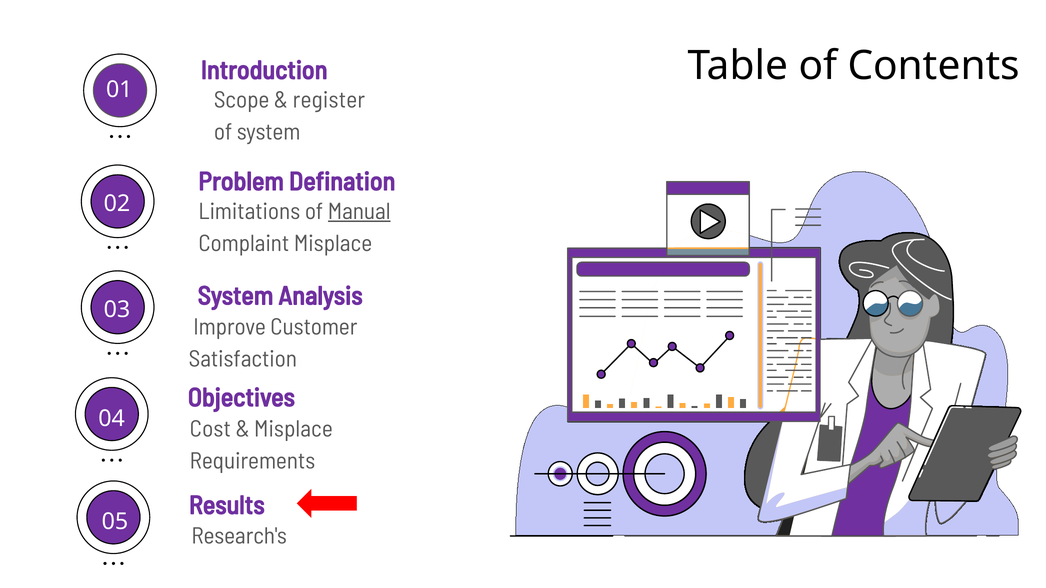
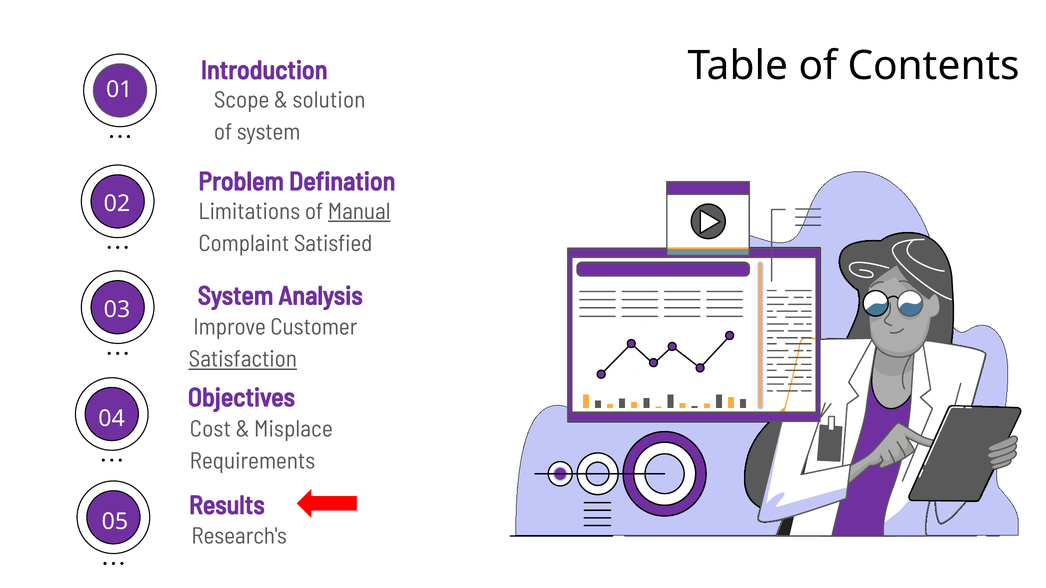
register: register -> solution
Complaint Misplace: Misplace -> Satisfied
Satisfaction underline: none -> present
